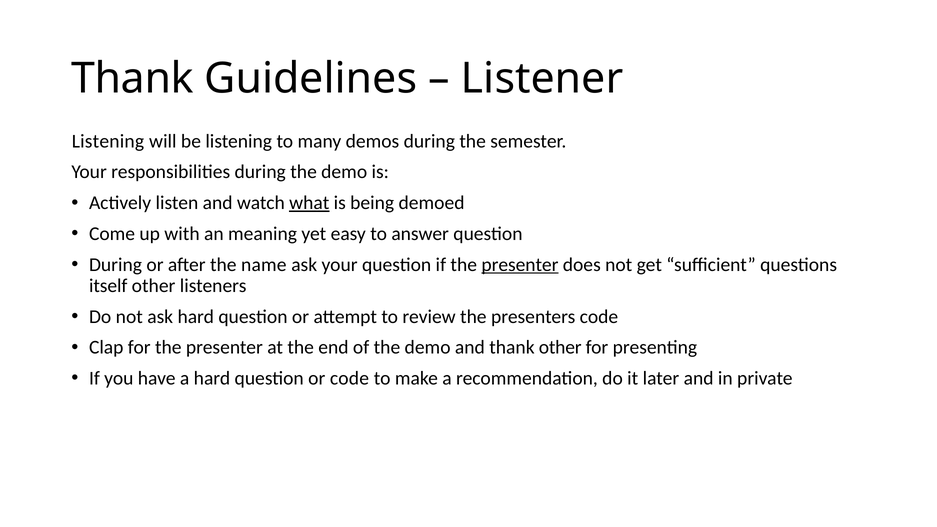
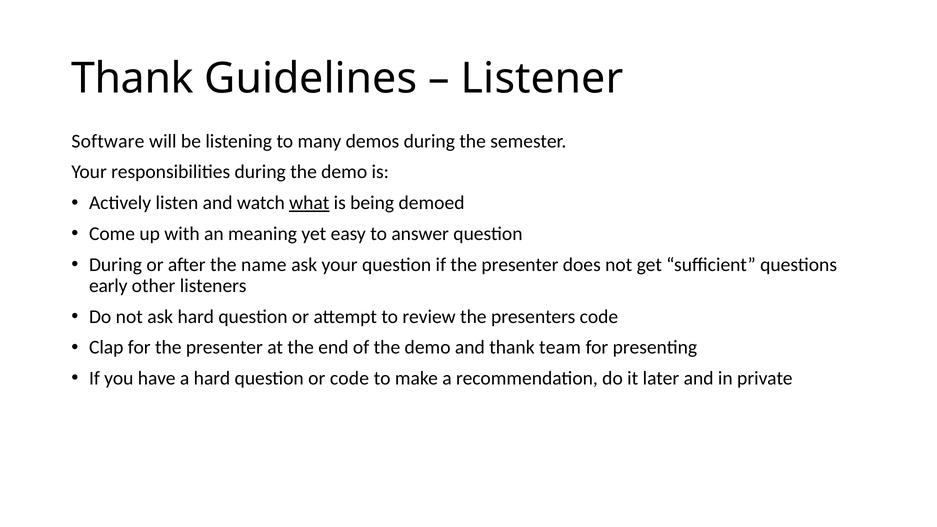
Listening at (108, 141): Listening -> Software
presenter at (520, 265) underline: present -> none
itself: itself -> early
thank other: other -> team
